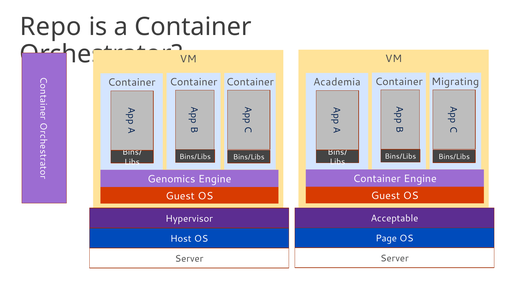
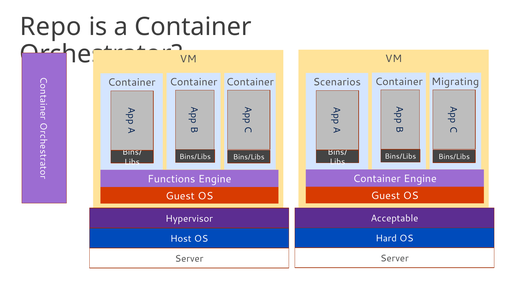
Academia: Academia -> Scenarios
Genomics: Genomics -> Functions
Page: Page -> Hard
